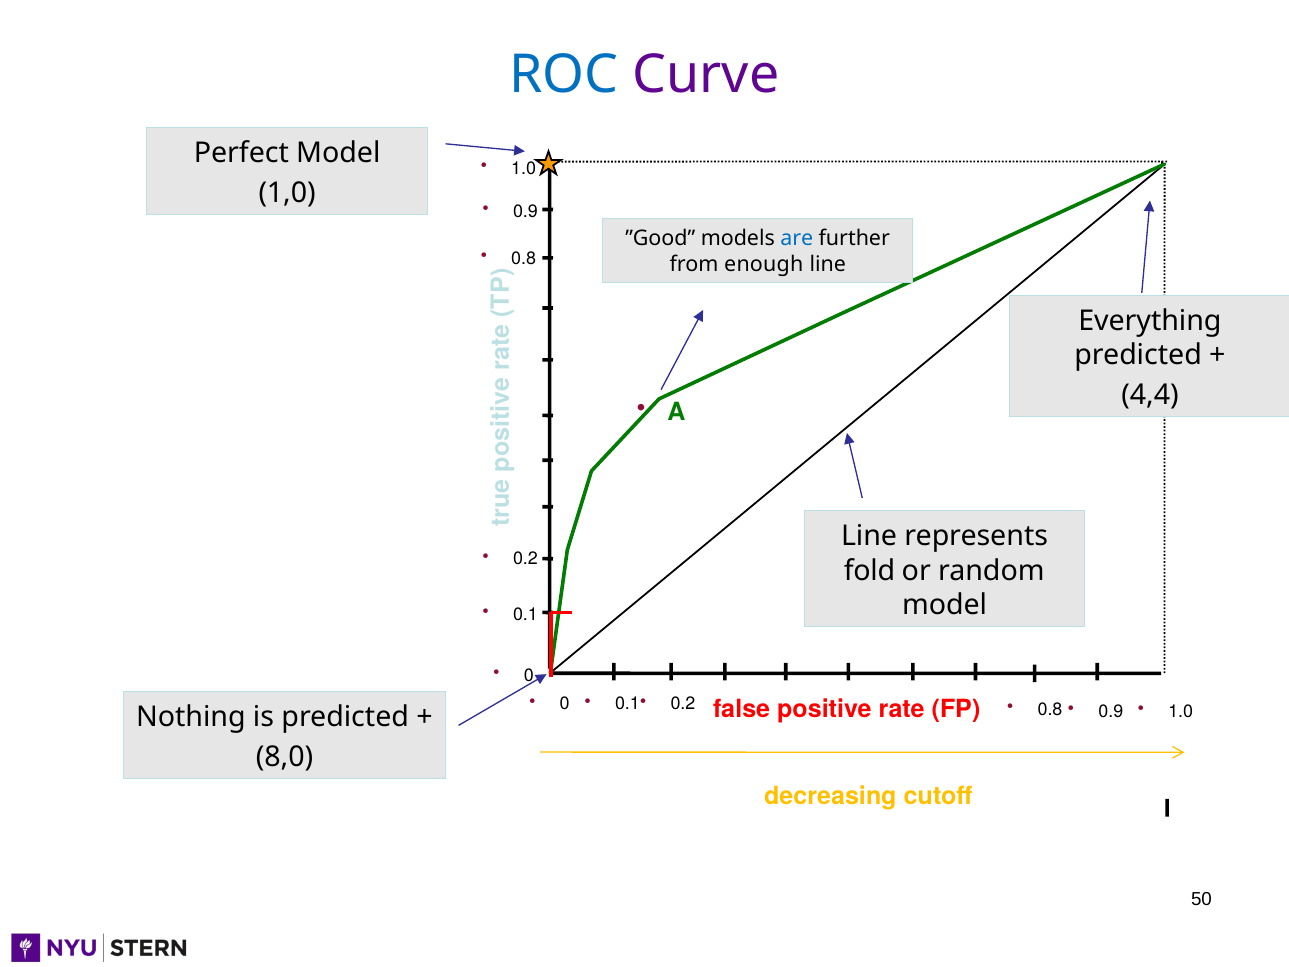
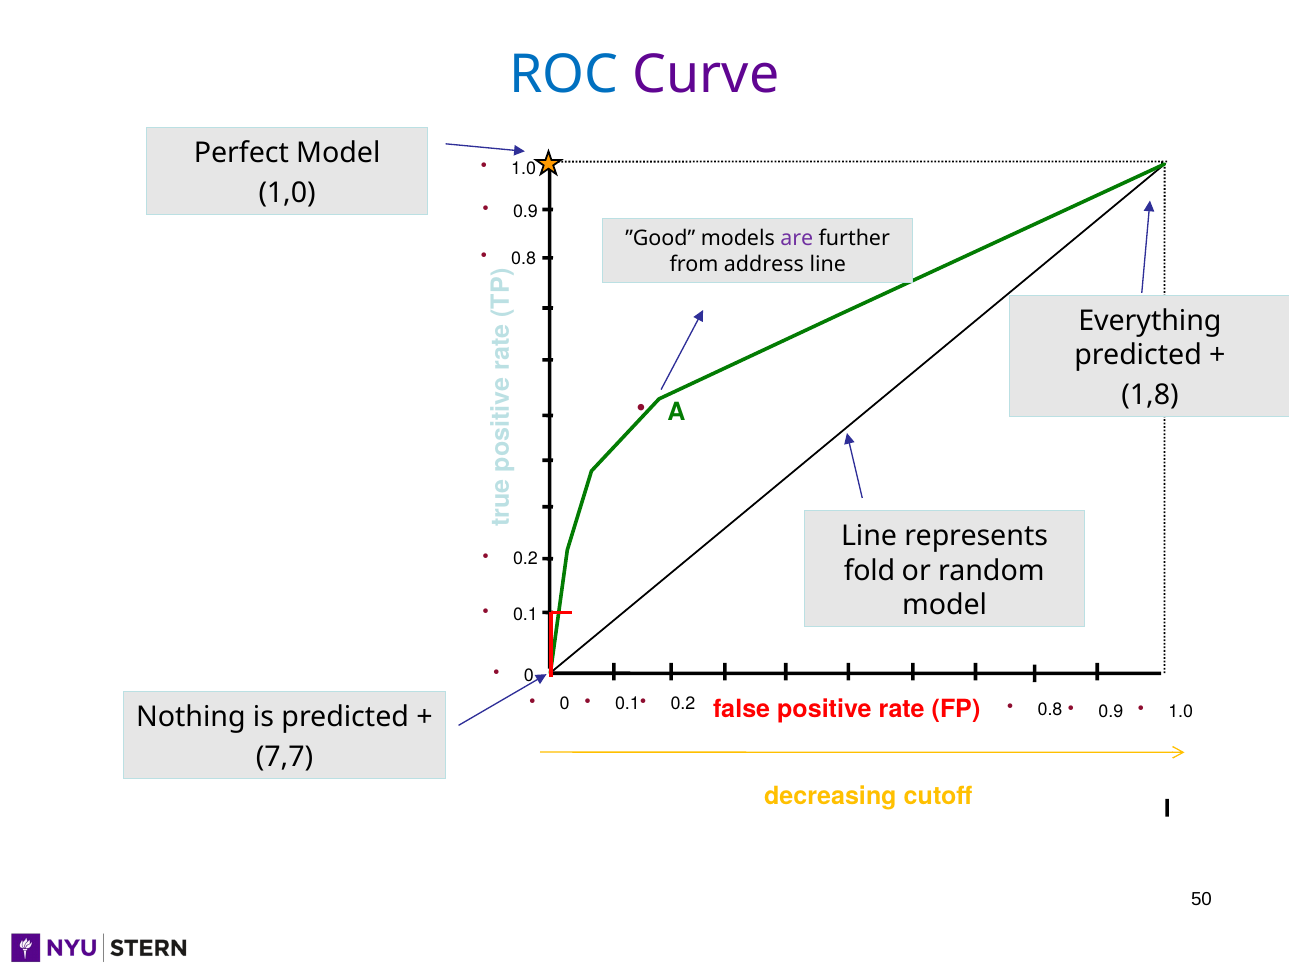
are colour: blue -> purple
enough: enough -> address
4,4: 4,4 -> 1,8
8,0: 8,0 -> 7,7
